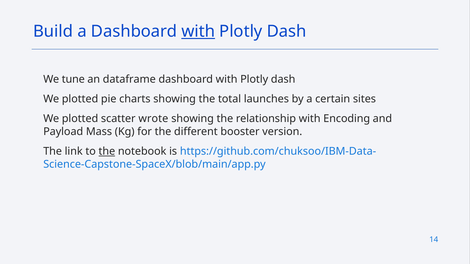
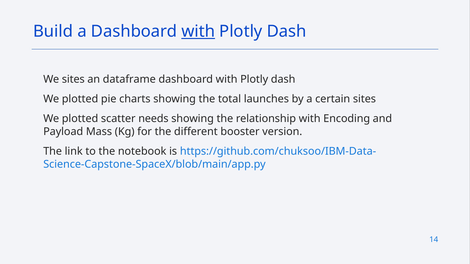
We tune: tune -> sites
wrote: wrote -> needs
the at (107, 152) underline: present -> none
